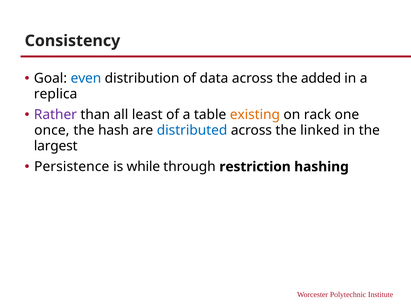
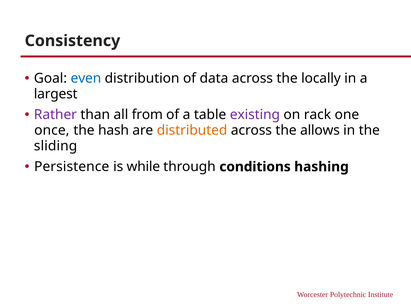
added: added -> locally
replica: replica -> largest
least: least -> from
existing colour: orange -> purple
distributed colour: blue -> orange
linked: linked -> allows
largest: largest -> sliding
restriction: restriction -> conditions
